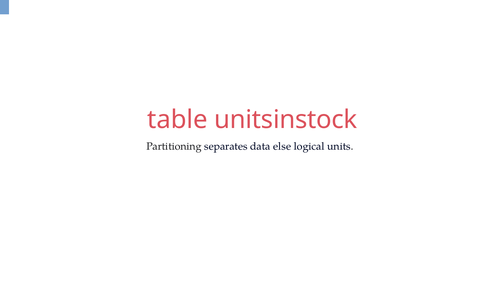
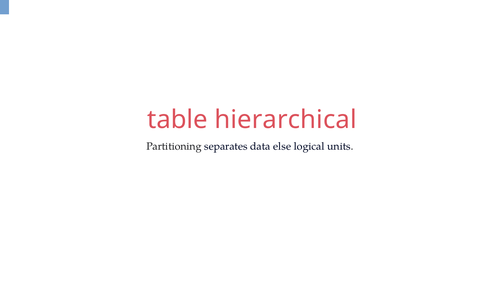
unitsinstock: unitsinstock -> hierarchical
